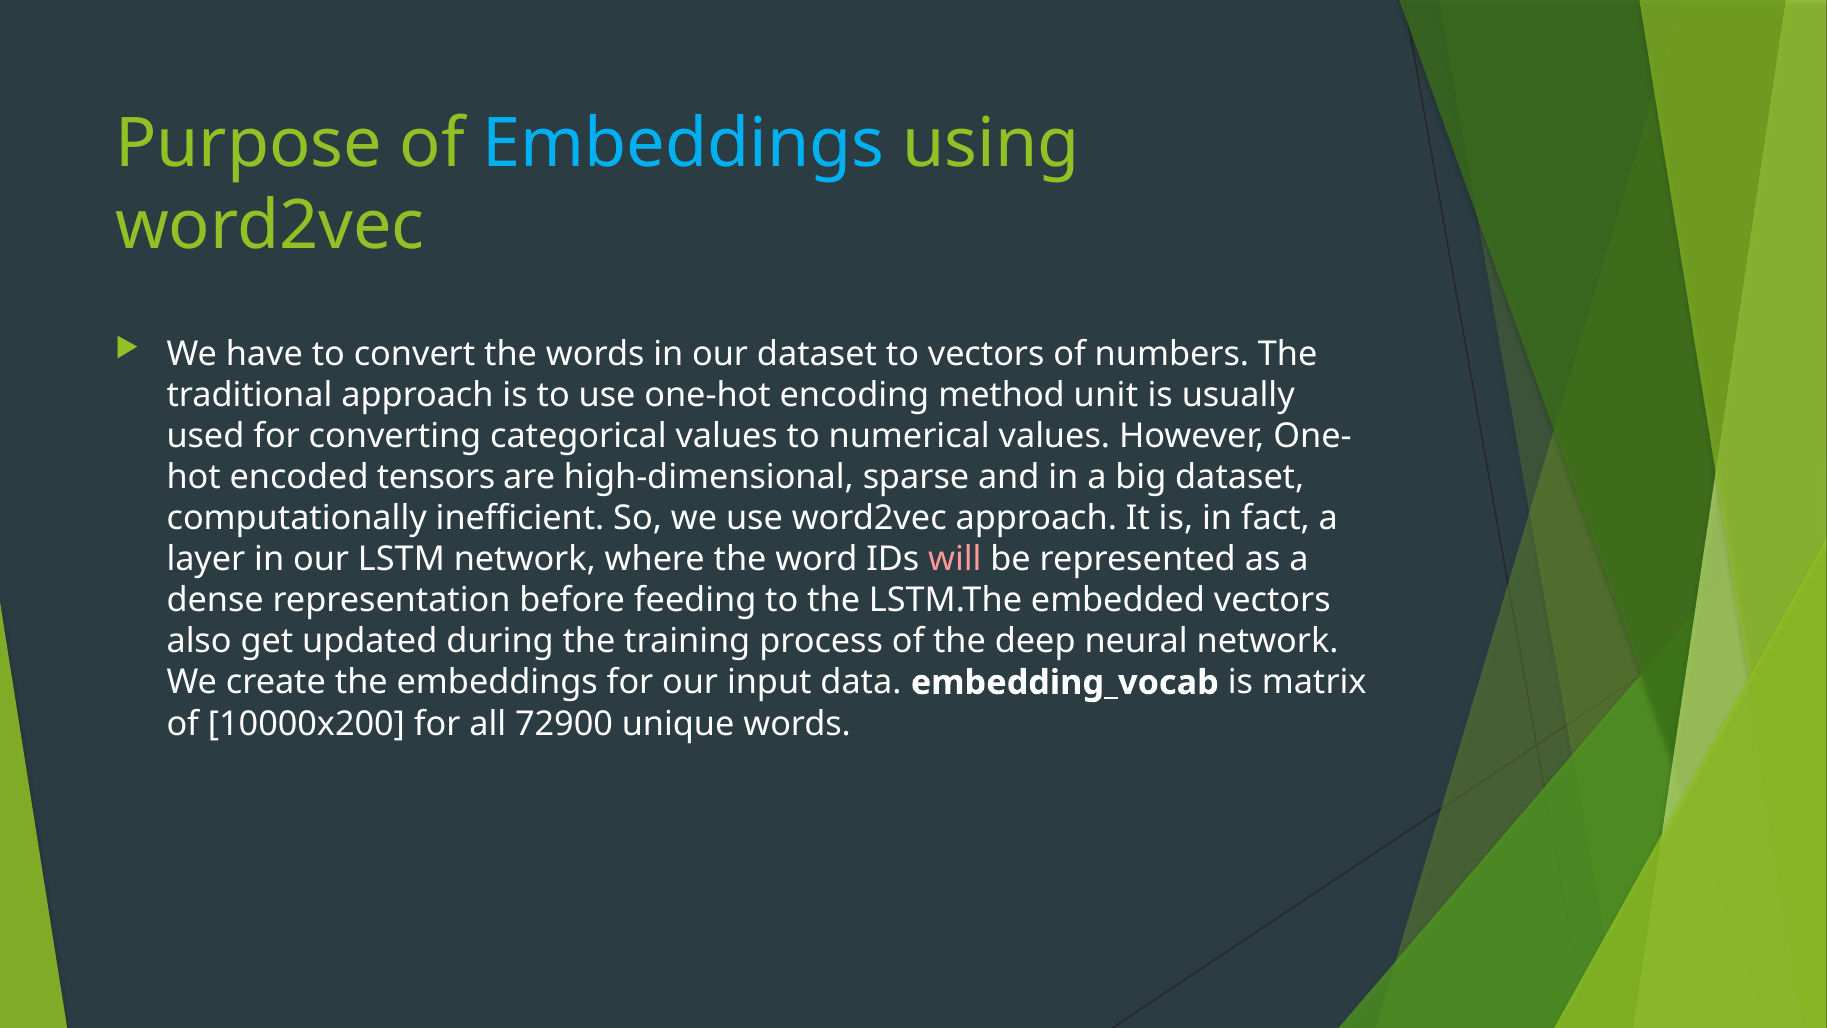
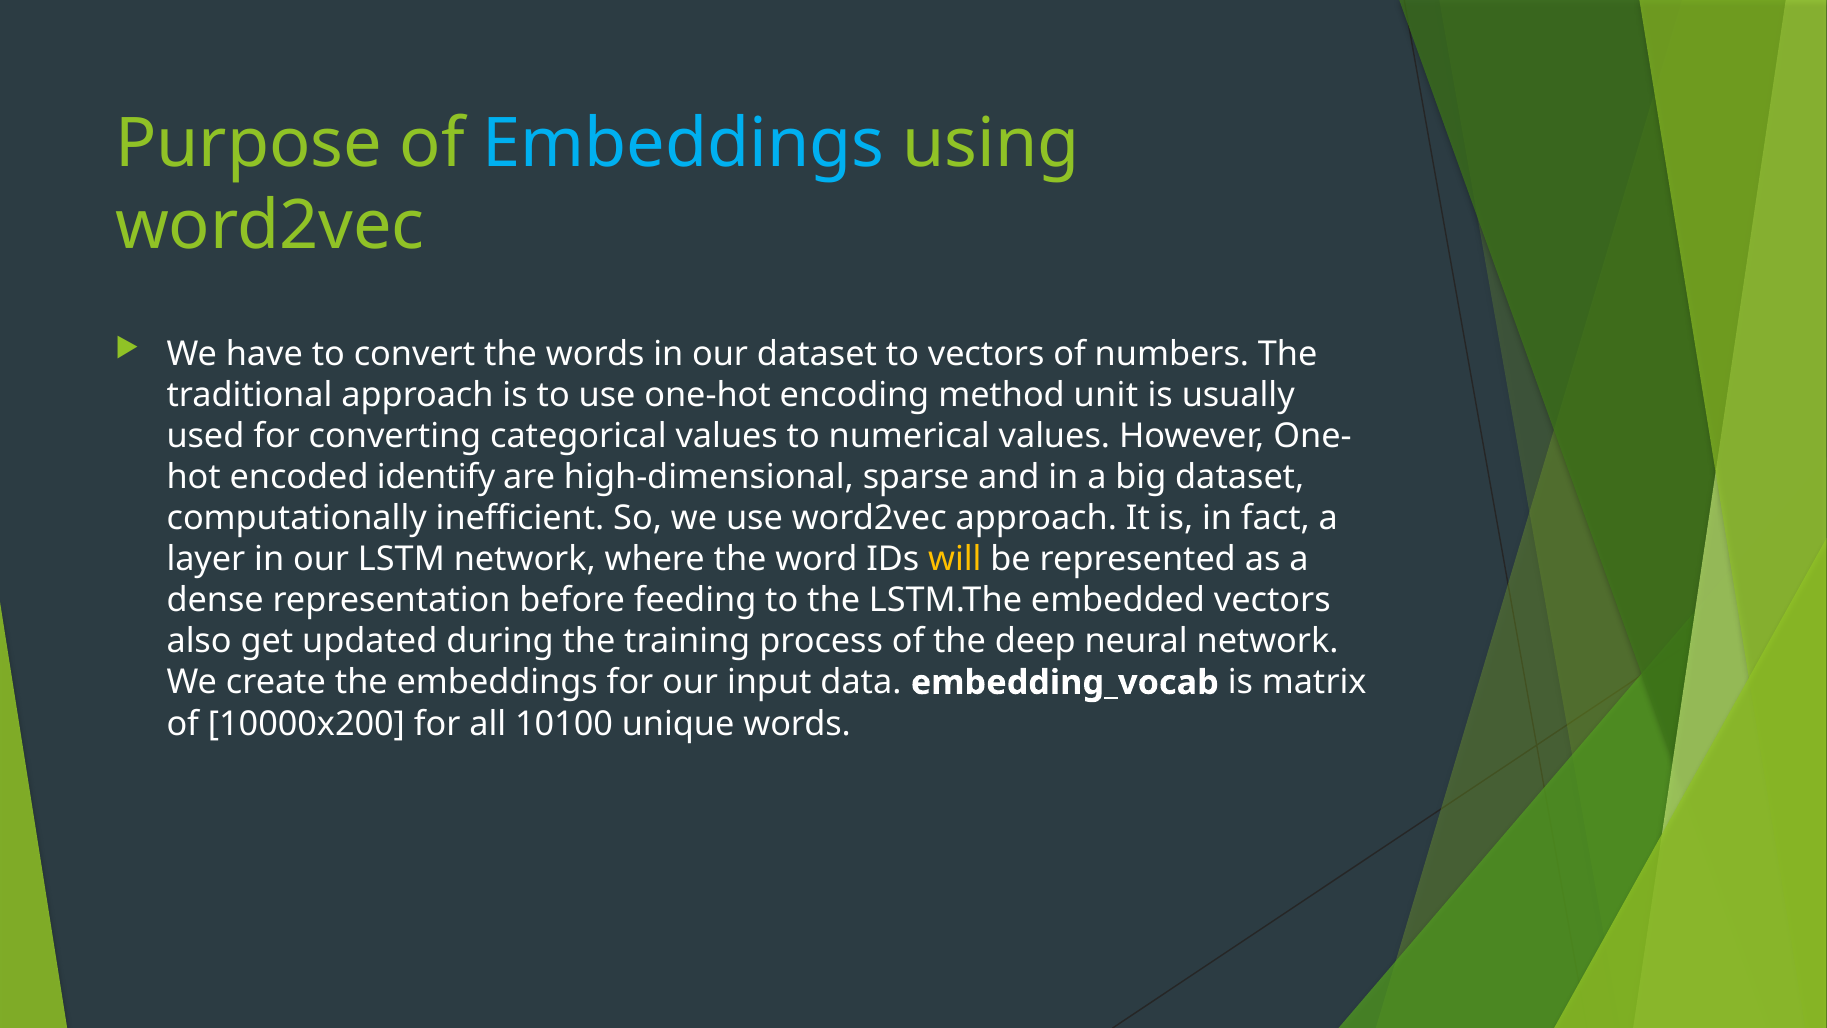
tensors: tensors -> identify
will colour: pink -> yellow
72900: 72900 -> 10100
